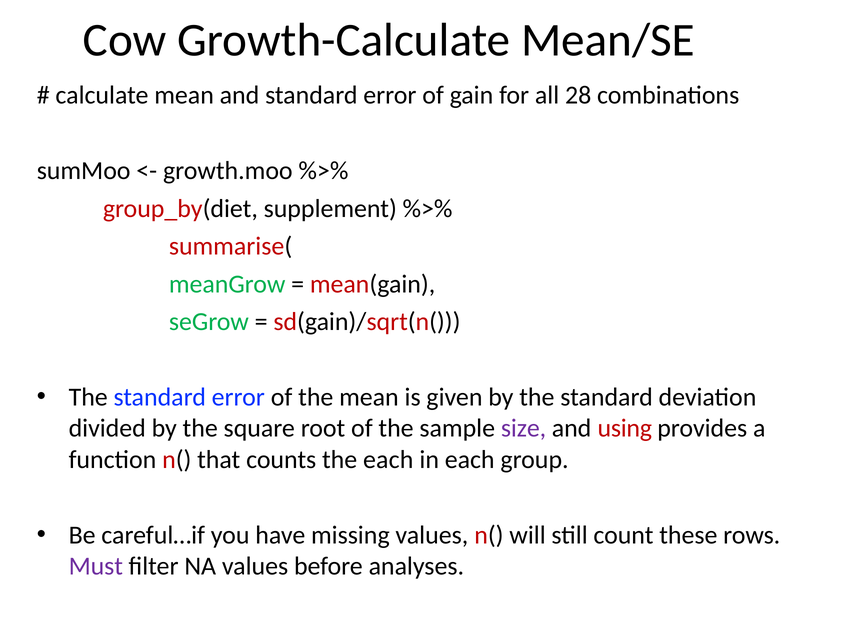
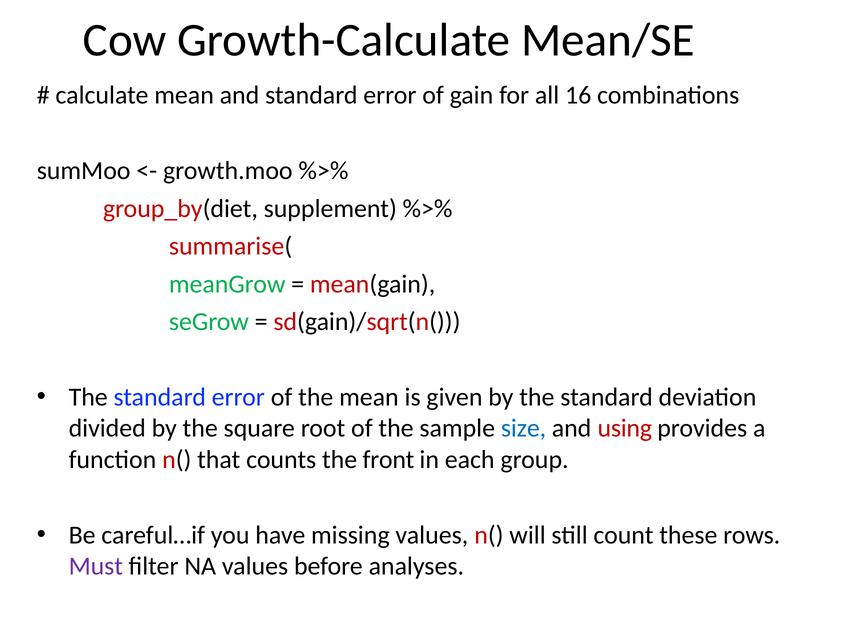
28: 28 -> 16
size colour: purple -> blue
the each: each -> front
